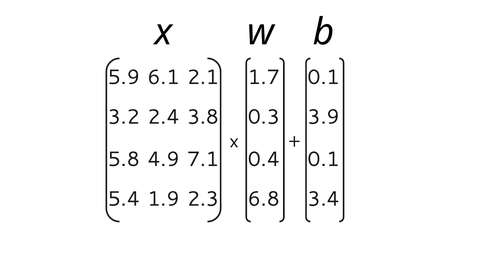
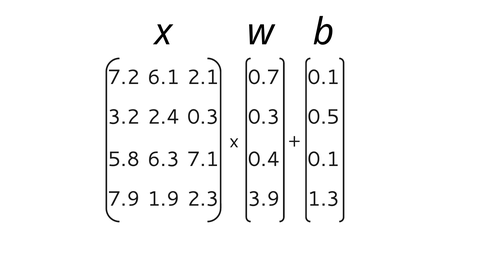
5.9: 5.9 -> 7.2
1.7: 1.7 -> 0.7
3.8 at (203, 117): 3.8 -> 0.3
3.9: 3.9 -> 0.5
4.9: 4.9 -> 6.3
5.4: 5.4 -> 7.9
6.8: 6.8 -> 3.9
3.4: 3.4 -> 1.3
